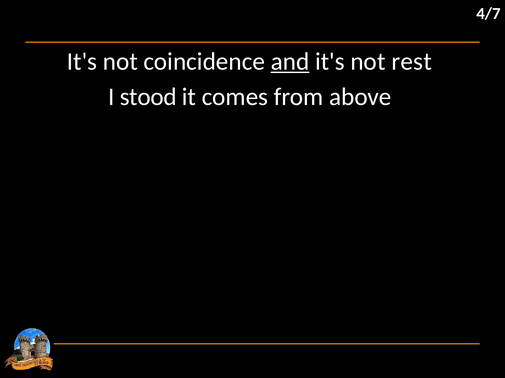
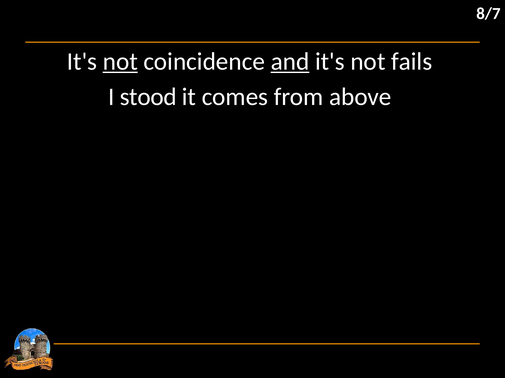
4/7: 4/7 -> 8/7
not at (120, 62) underline: none -> present
rest: rest -> fails
